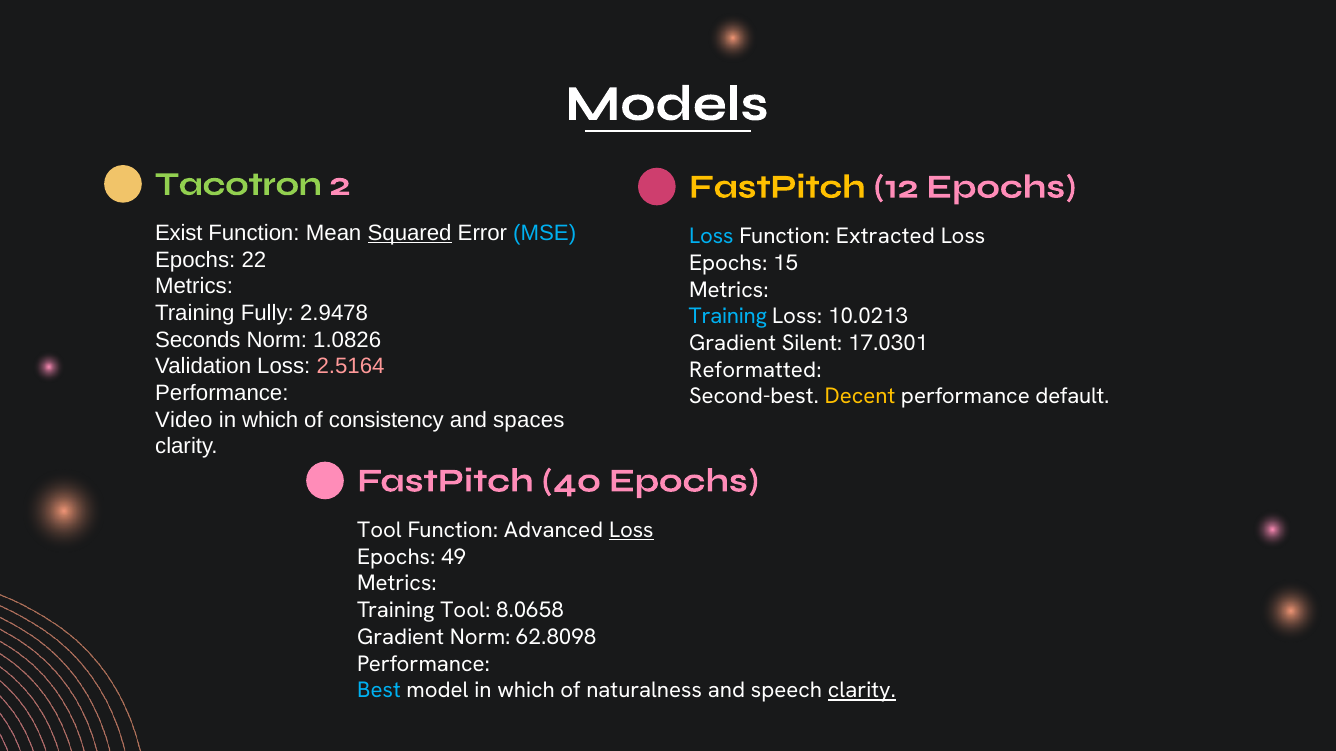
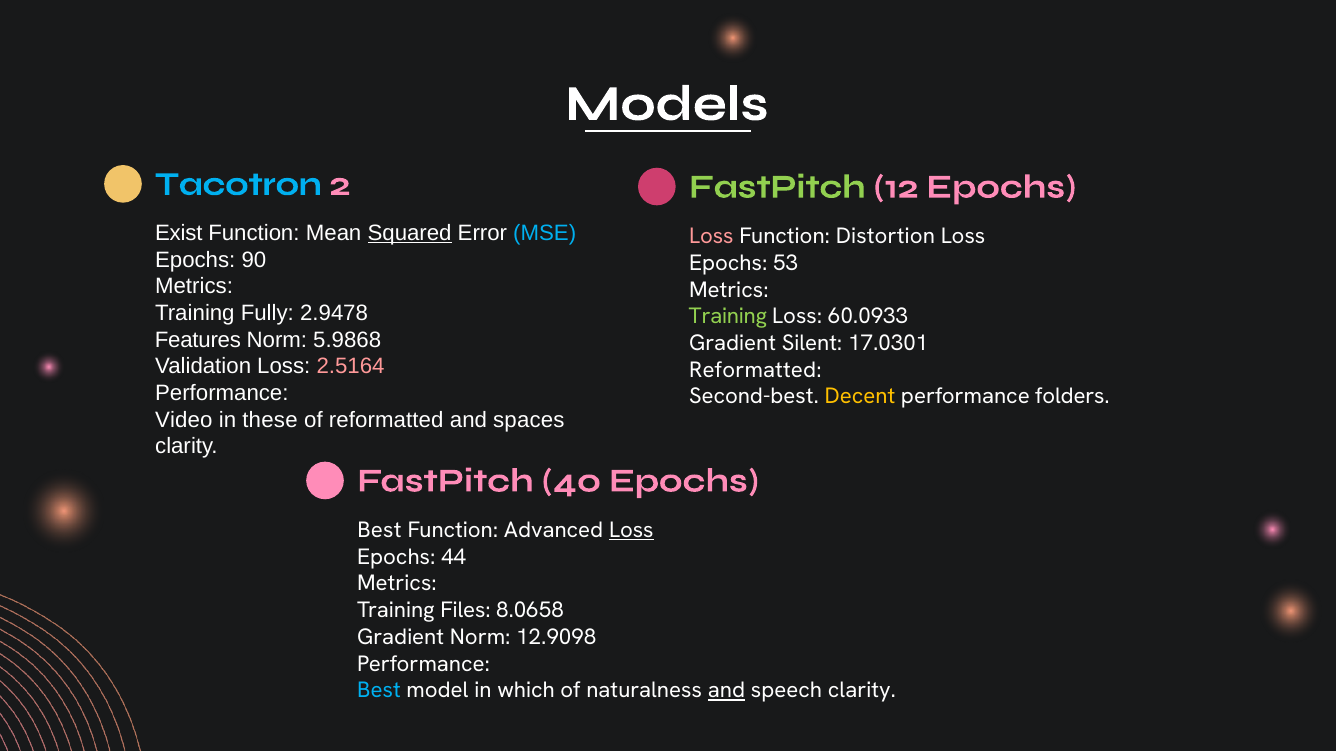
Tacotron colour: light green -> light blue
FastPitch at (777, 187) colour: yellow -> light green
Loss at (711, 237) colour: light blue -> pink
Extracted: Extracted -> Distortion
22: 22 -> 90
15: 15 -> 53
Training at (728, 317) colour: light blue -> light green
10.0213: 10.0213 -> 60.0933
Seconds: Seconds -> Features
1.0826: 1.0826 -> 5.9868
default: default -> folders
which at (270, 420): which -> these
of consistency: consistency -> reformatted
Tool at (380, 531): Tool -> Best
49: 49 -> 44
Training Tool: Tool -> Files
62.8098: 62.8098 -> 12.9098
and at (726, 691) underline: none -> present
clarity at (862, 691) underline: present -> none
